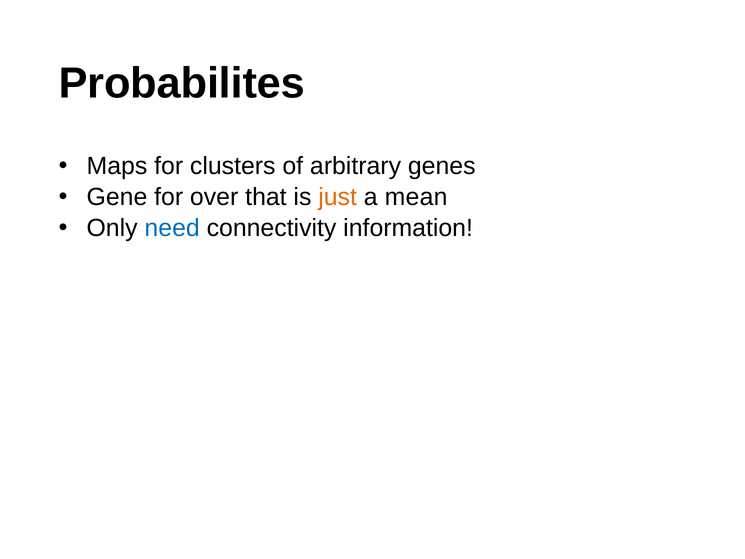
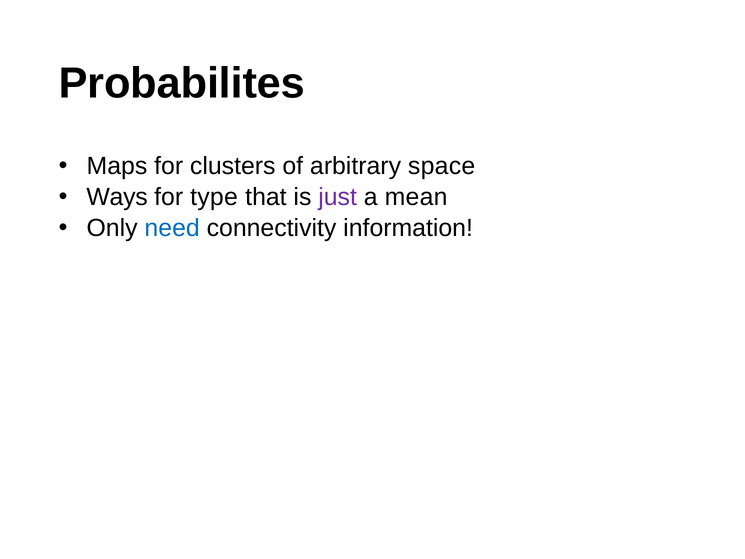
genes: genes -> space
Gene: Gene -> Ways
over: over -> type
just colour: orange -> purple
